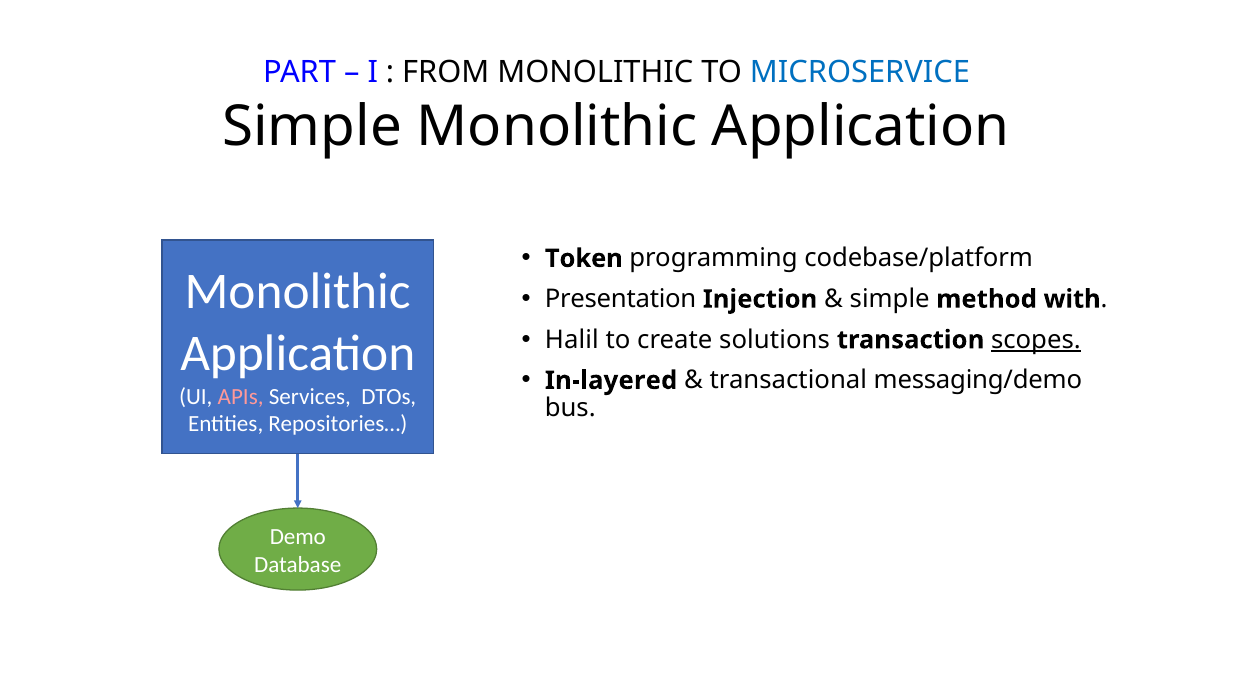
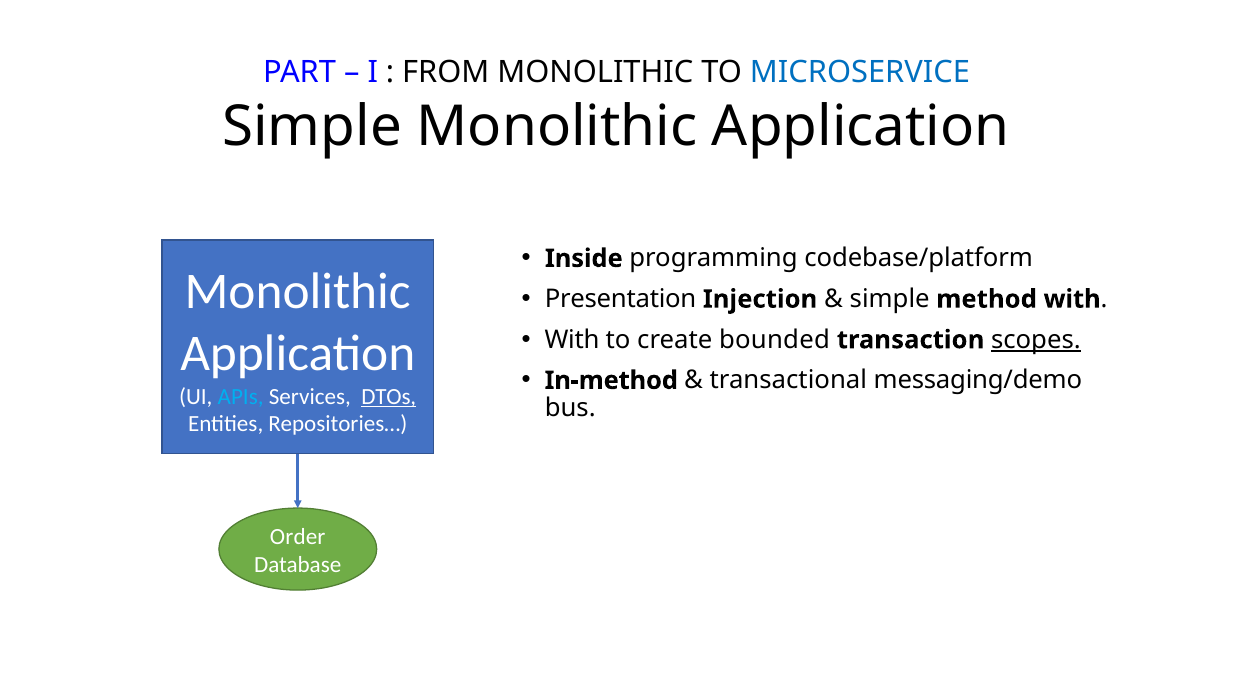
Token: Token -> Inside
Halil at (572, 340): Halil -> With
solutions: solutions -> bounded
In-layered: In-layered -> In-method
APIs colour: pink -> light blue
DTOs underline: none -> present
Demo: Demo -> Order
